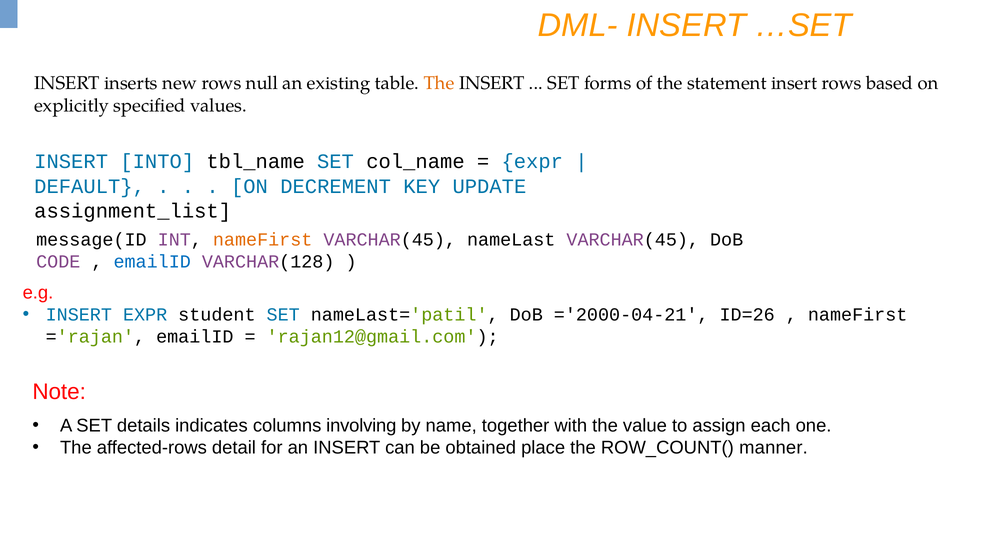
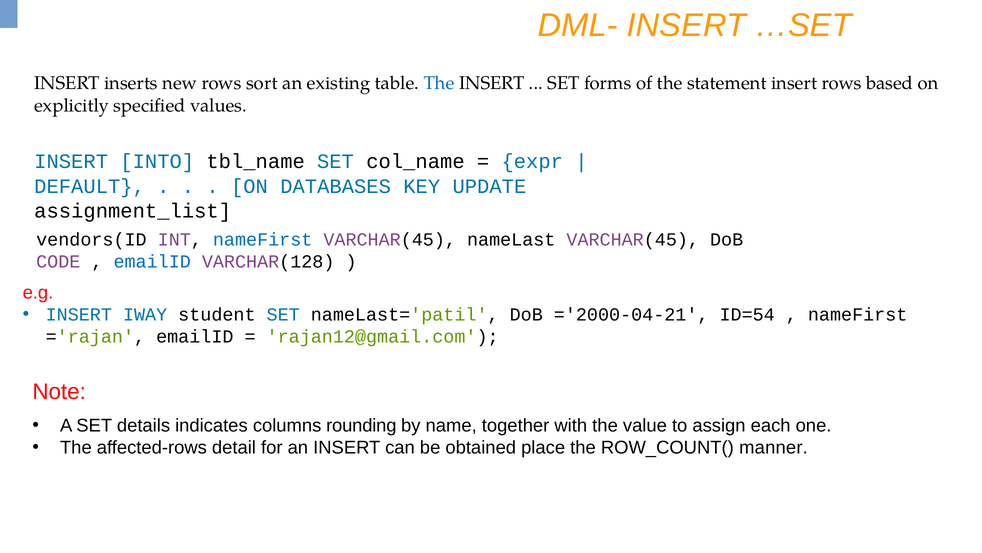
null: null -> sort
The at (439, 83) colour: orange -> blue
DECREMENT: DECREMENT -> DATABASES
message(ID: message(ID -> vendors(ID
nameFirst at (263, 239) colour: orange -> blue
INSERT EXPR: EXPR -> IWAY
ID=26: ID=26 -> ID=54
involving: involving -> rounding
